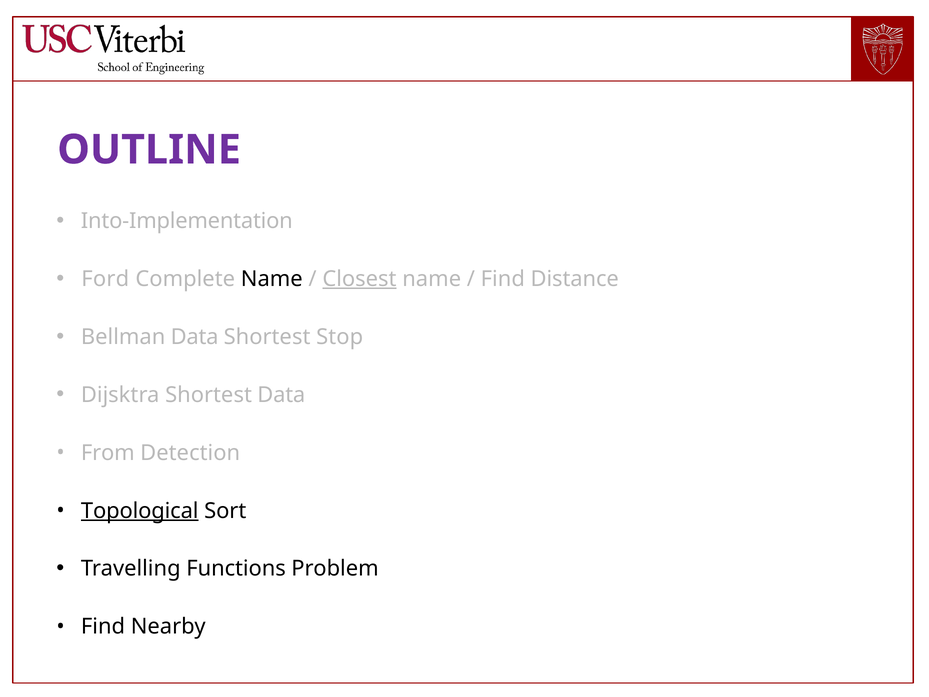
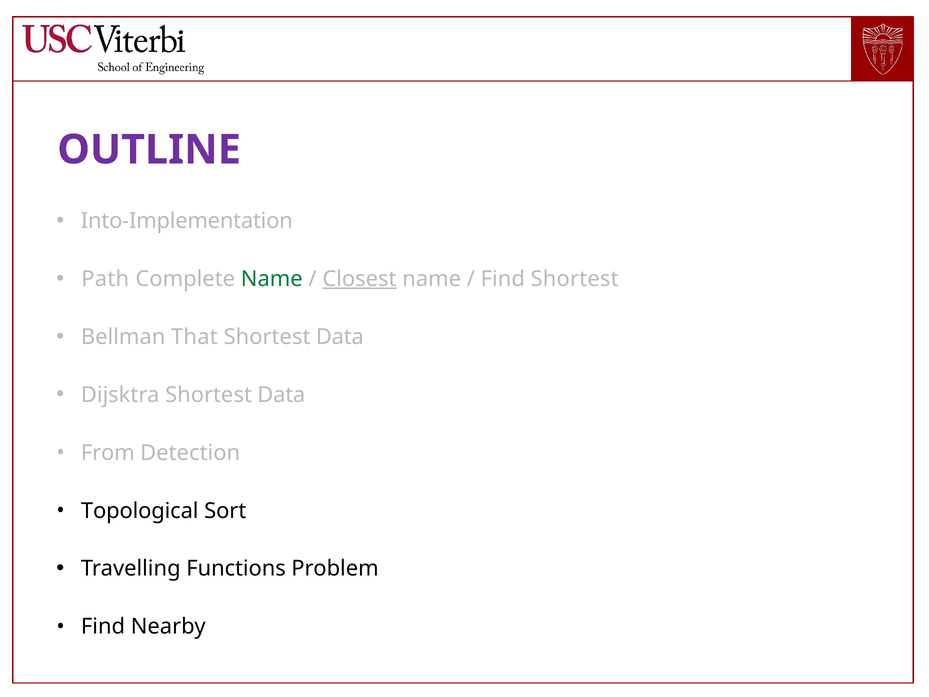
Ford: Ford -> Path
Name at (272, 279) colour: black -> green
Find Distance: Distance -> Shortest
Bellman Data: Data -> That
Stop at (340, 337): Stop -> Data
Topological underline: present -> none
